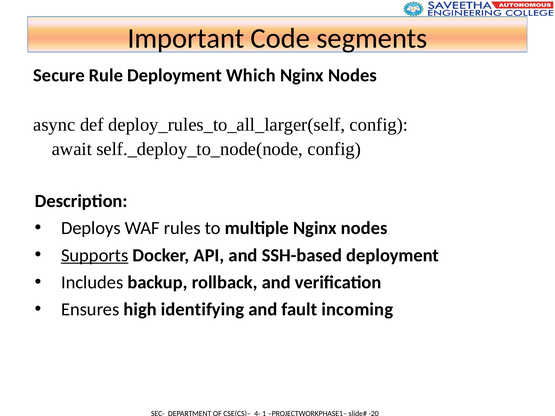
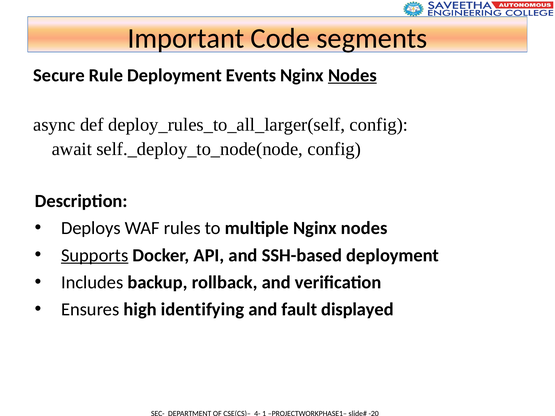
Which: Which -> Events
Nodes at (352, 75) underline: none -> present
incoming: incoming -> displayed
